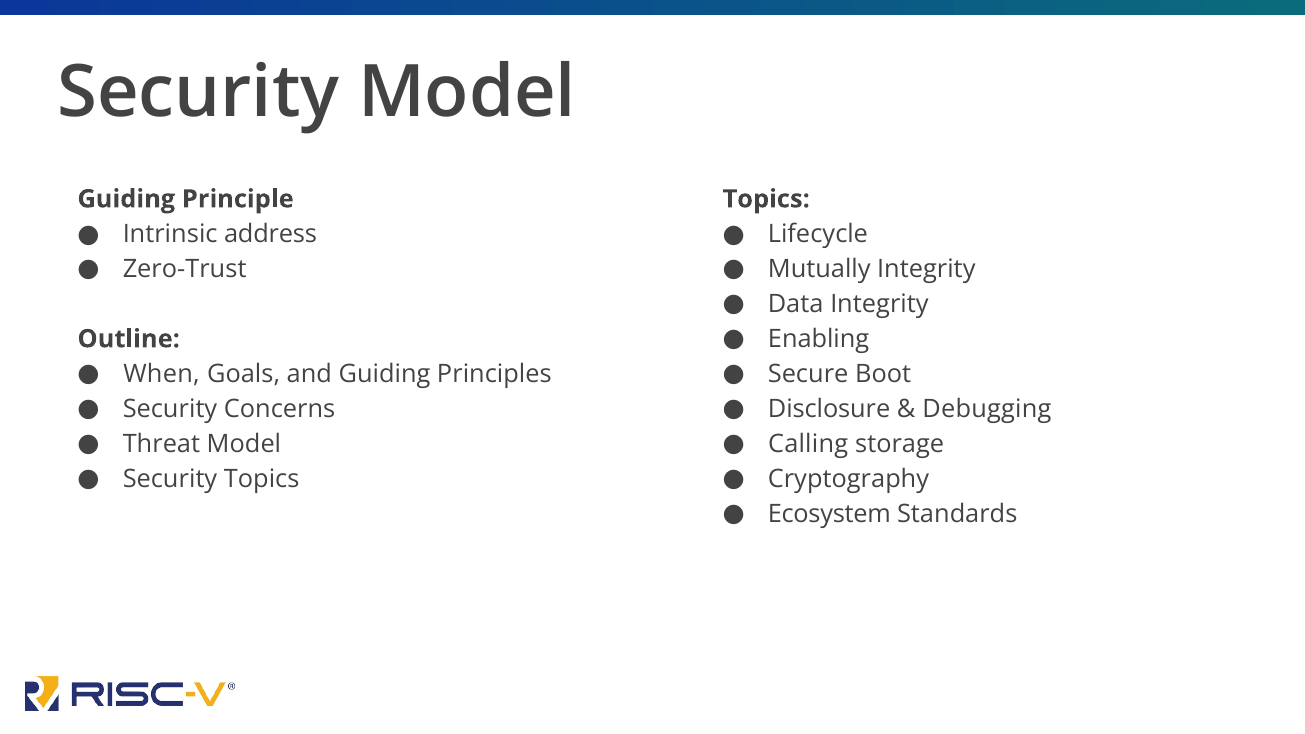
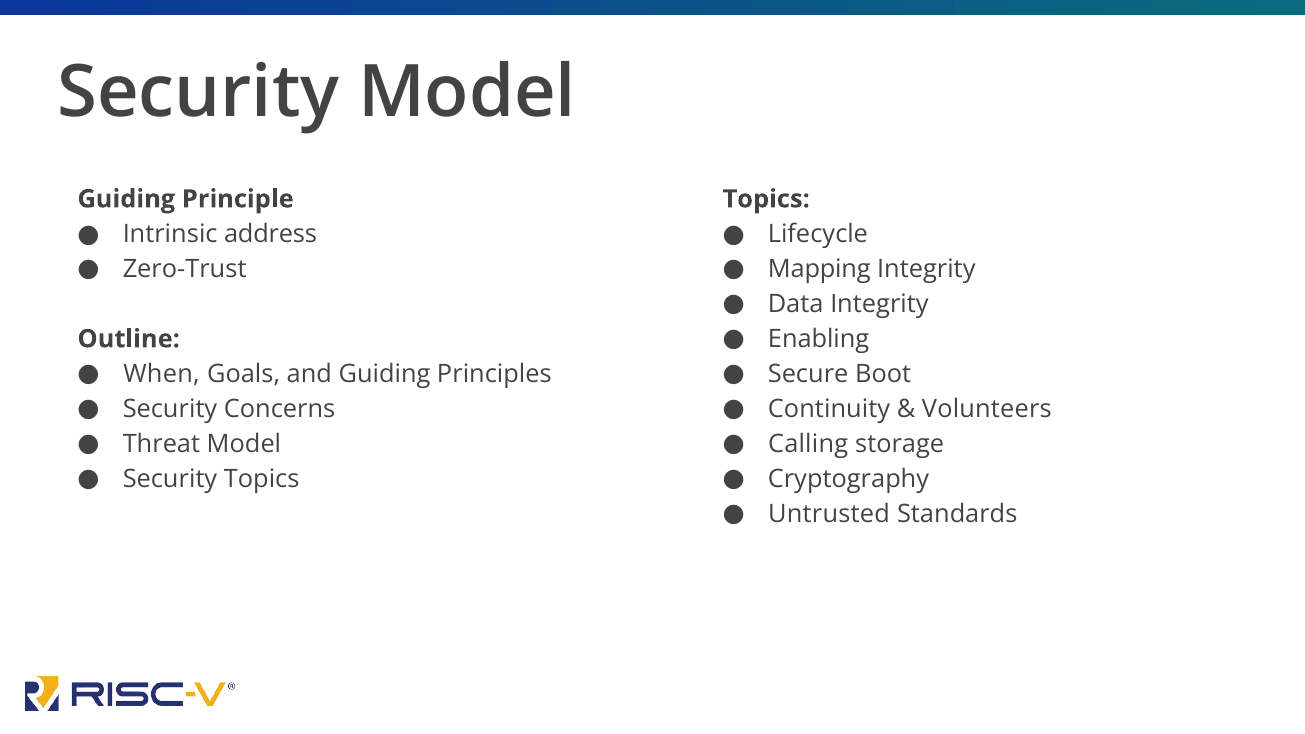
Mutually: Mutually -> Mapping
Disclosure: Disclosure -> Continuity
Debugging: Debugging -> Volunteers
Ecosystem: Ecosystem -> Untrusted
